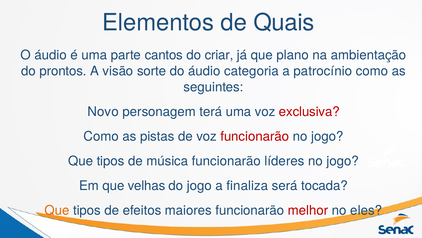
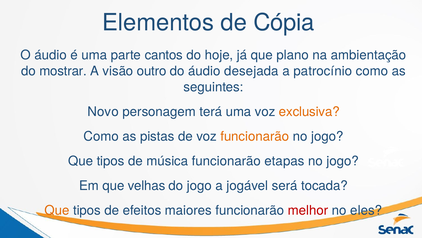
Quais: Quais -> Cópia
criar: criar -> hoje
prontos: prontos -> mostrar
sorte: sorte -> outro
categoria: categoria -> desejada
exclusiva colour: red -> orange
funcionarão at (255, 136) colour: red -> orange
líderes: líderes -> etapas
finaliza: finaliza -> jogável
